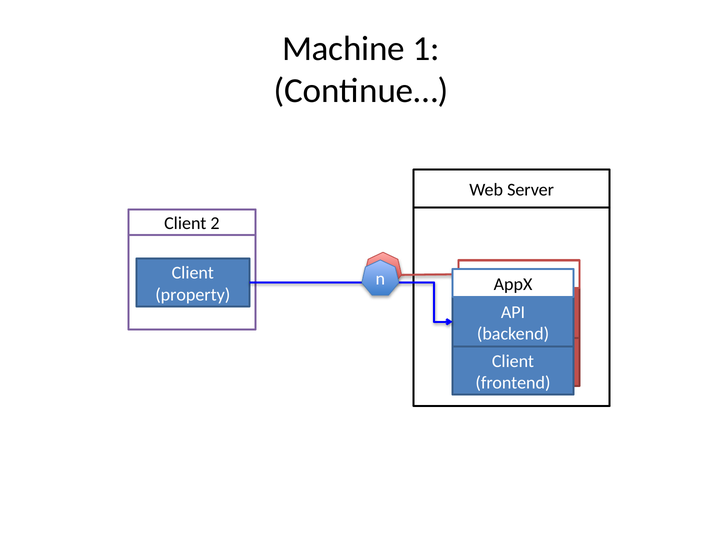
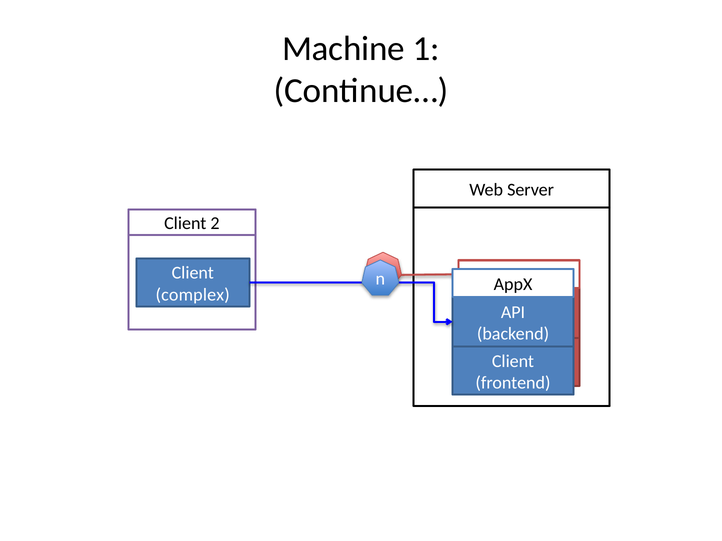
property: property -> complex
